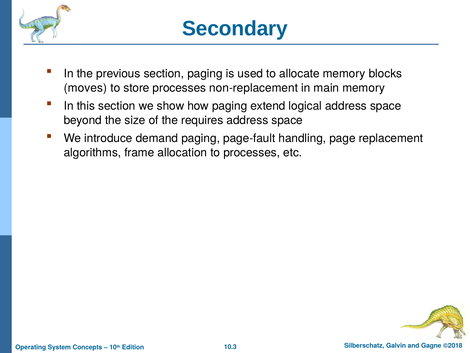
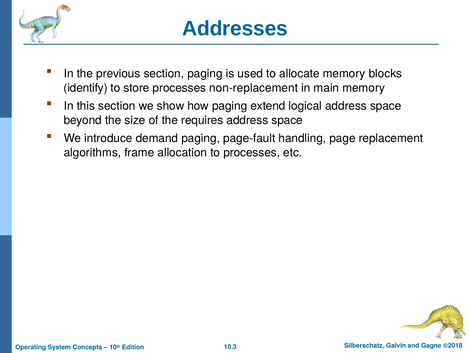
Secondary: Secondary -> Addresses
moves: moves -> identify
